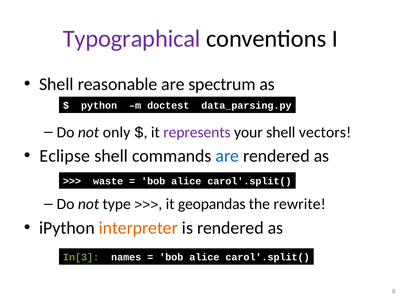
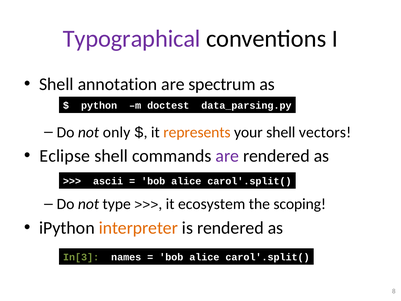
reasonable: reasonable -> annotation
represents colour: purple -> orange
are at (227, 156) colour: blue -> purple
waste: waste -> ascii
geopandas: geopandas -> ecosystem
rewrite: rewrite -> scoping
